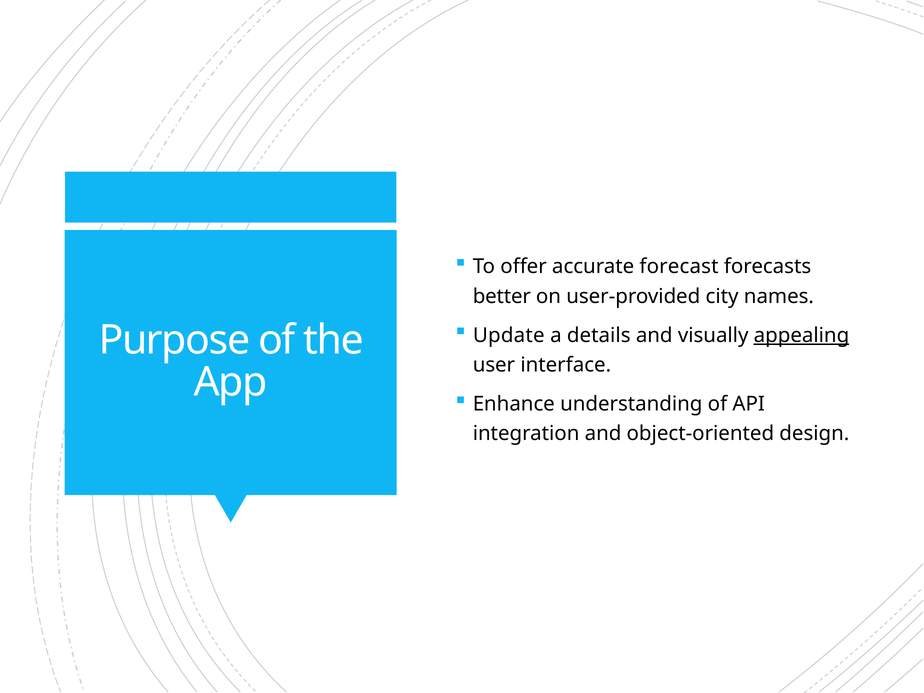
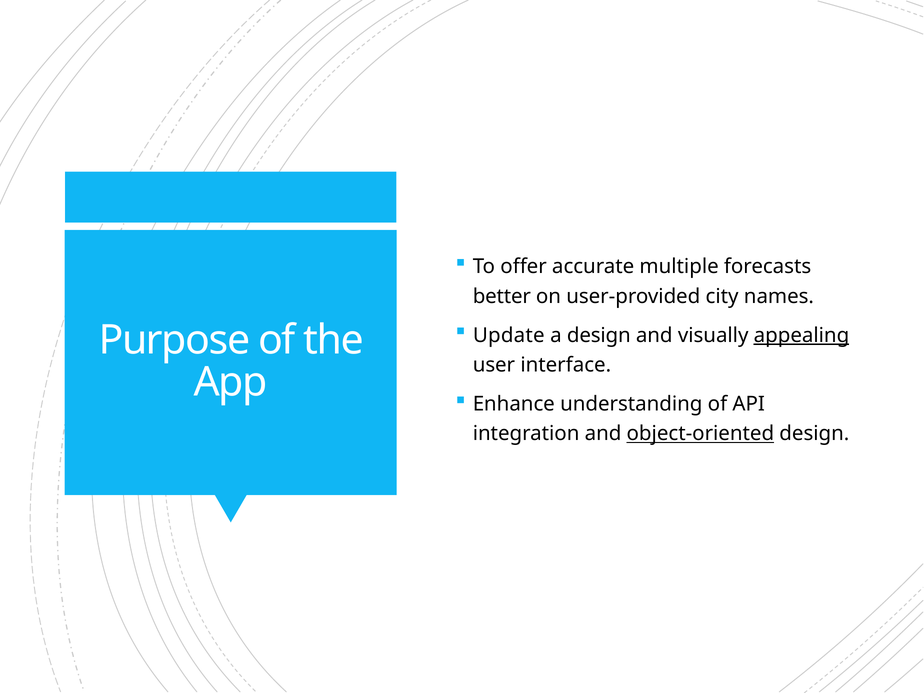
forecast: forecast -> multiple
a details: details -> design
object-oriented underline: none -> present
